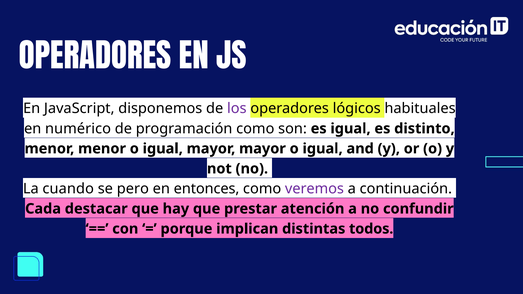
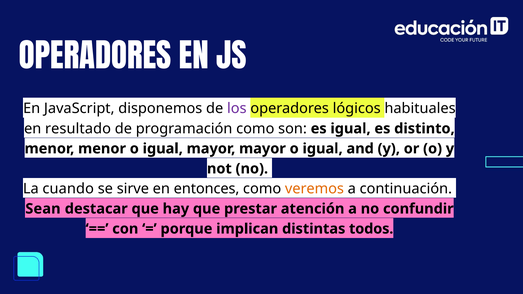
numérico: numérico -> resultado
pero: pero -> sirve
veremos colour: purple -> orange
Cada: Cada -> Sean
